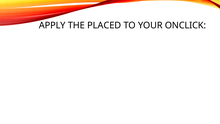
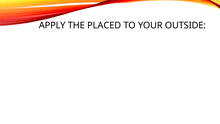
ONCLICK: ONCLICK -> OUTSIDE
